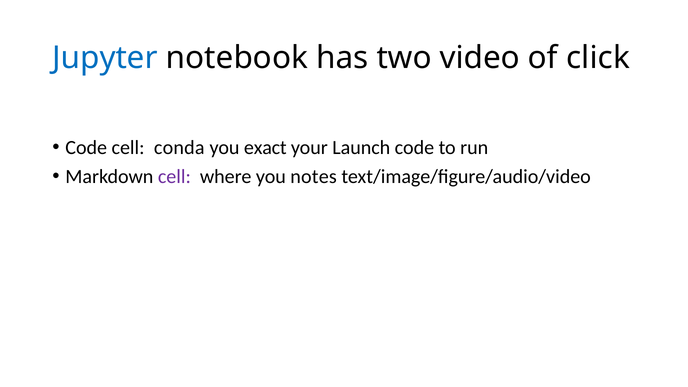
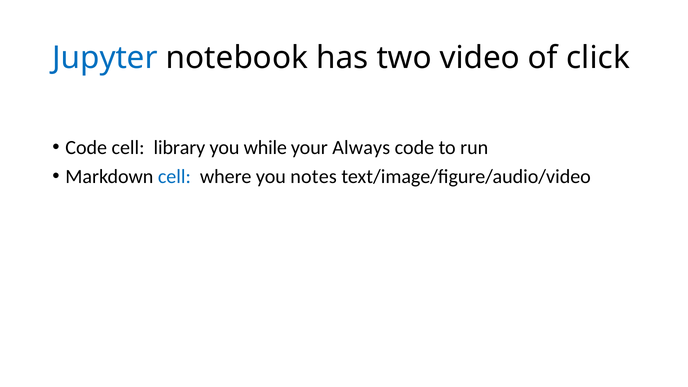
conda: conda -> library
exact: exact -> while
Launch: Launch -> Always
cell at (174, 176) colour: purple -> blue
